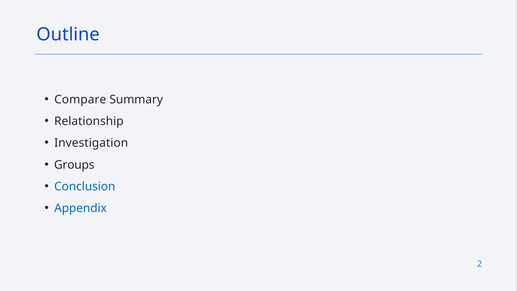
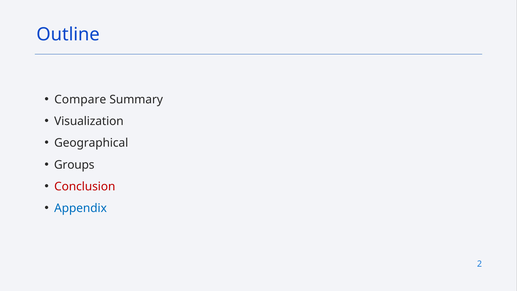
Relationship: Relationship -> Visualization
Investigation: Investigation -> Geographical
Conclusion colour: blue -> red
